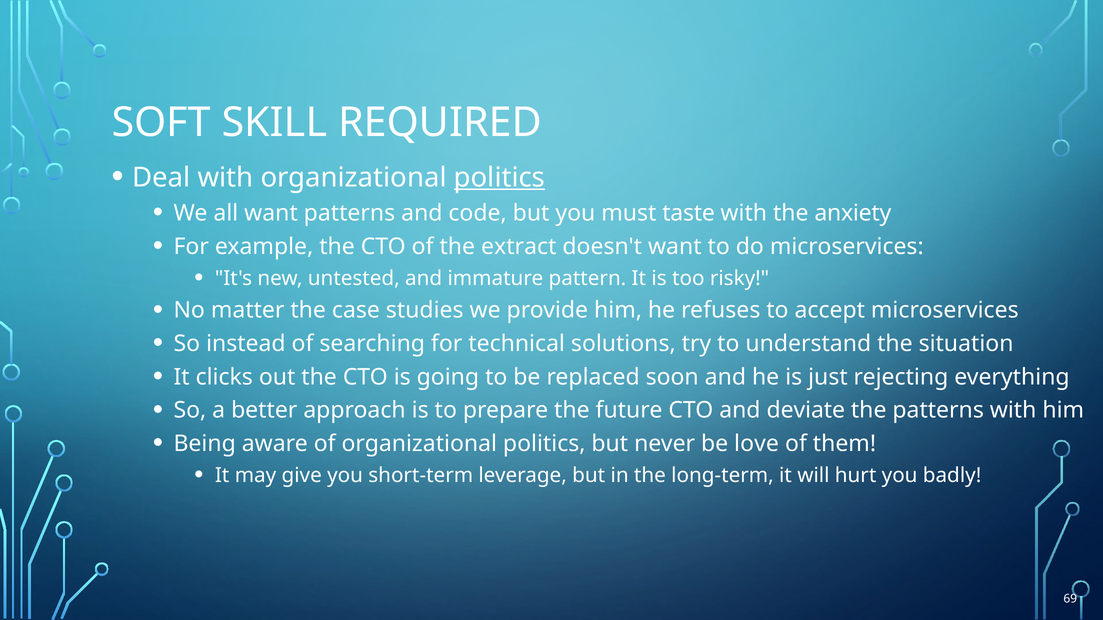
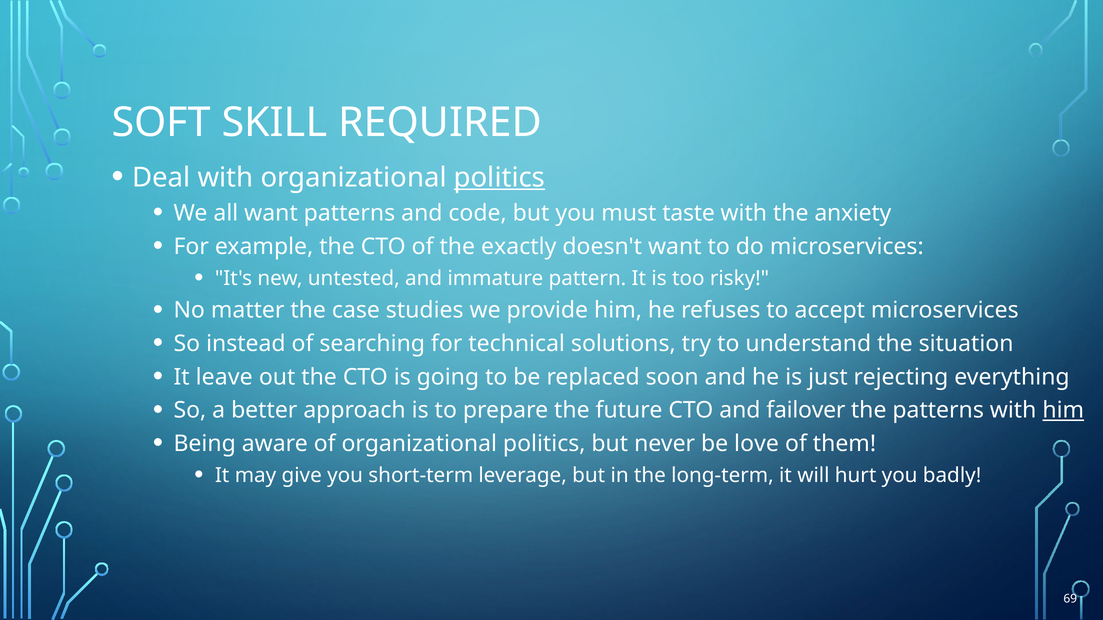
extract: extract -> exactly
clicks: clicks -> leave
deviate: deviate -> failover
him at (1063, 411) underline: none -> present
